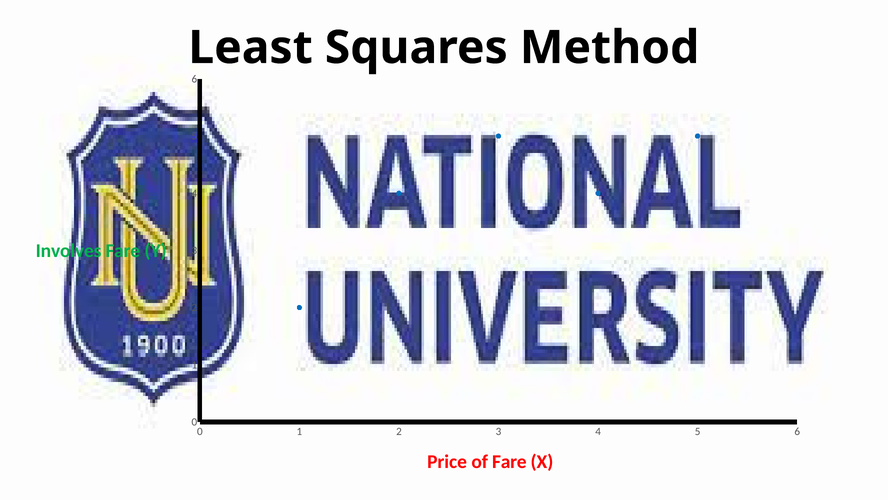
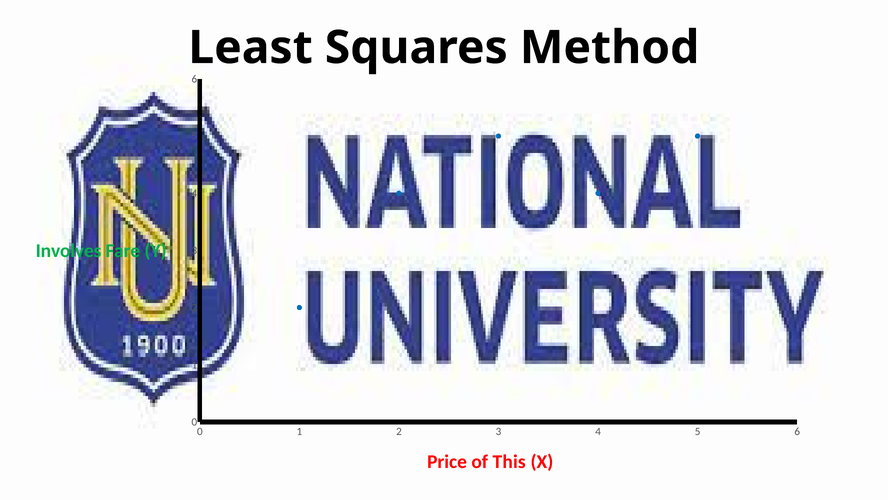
of Fare: Fare -> This
